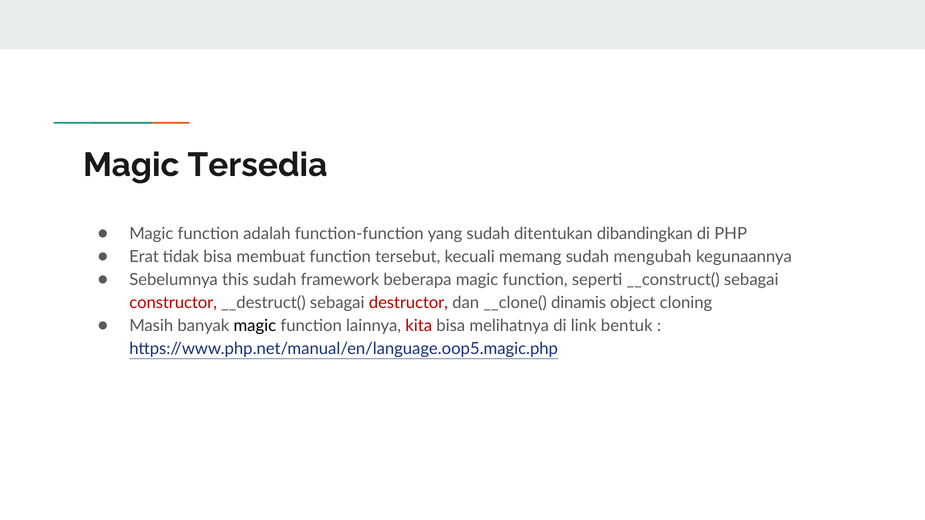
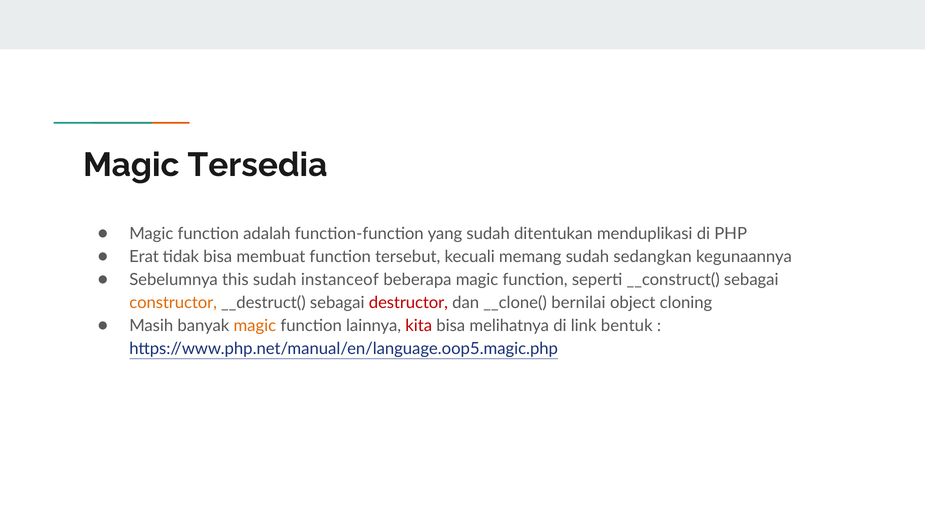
dibandingkan: dibandingkan -> menduplikasi
mengubah: mengubah -> sedangkan
framework: framework -> instanceof
constructor colour: red -> orange
dinamis: dinamis -> bernilai
magic at (255, 326) colour: black -> orange
